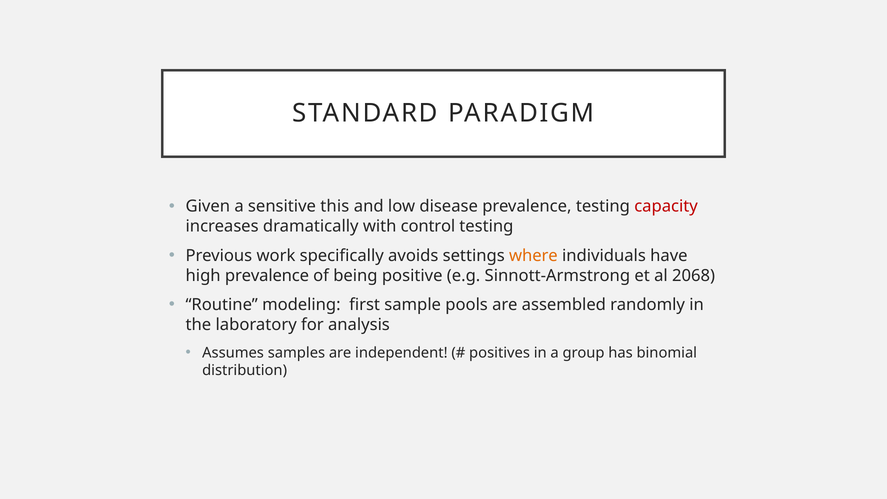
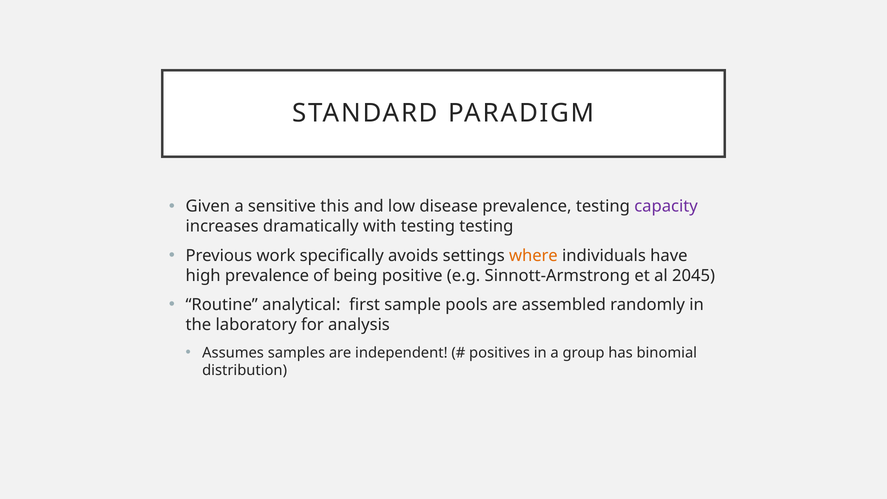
capacity colour: red -> purple
with control: control -> testing
2068: 2068 -> 2045
modeling: modeling -> analytical
